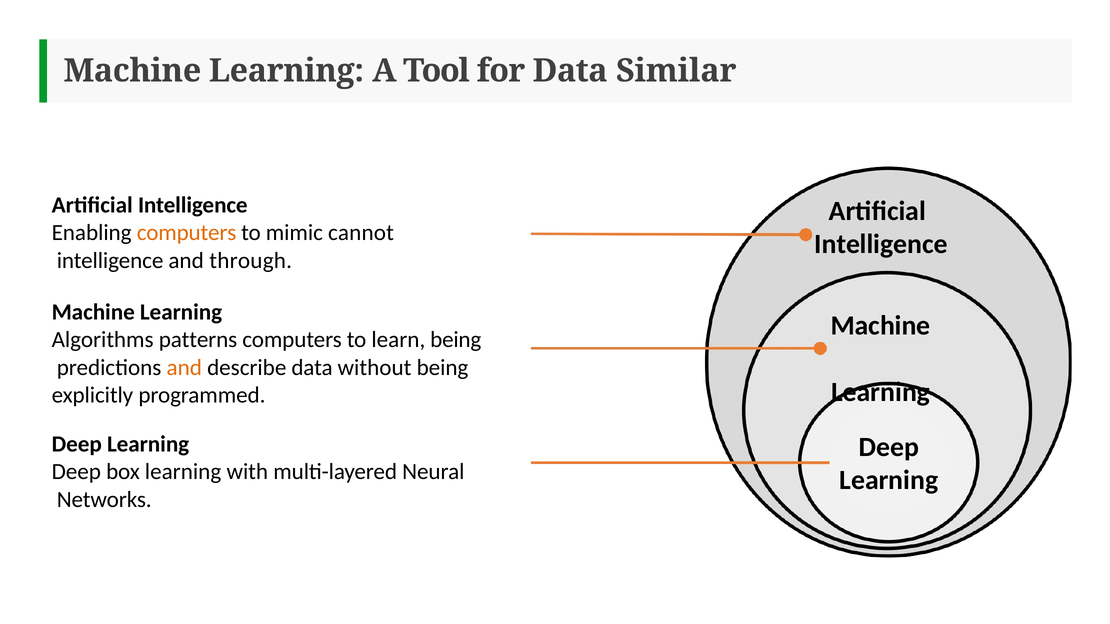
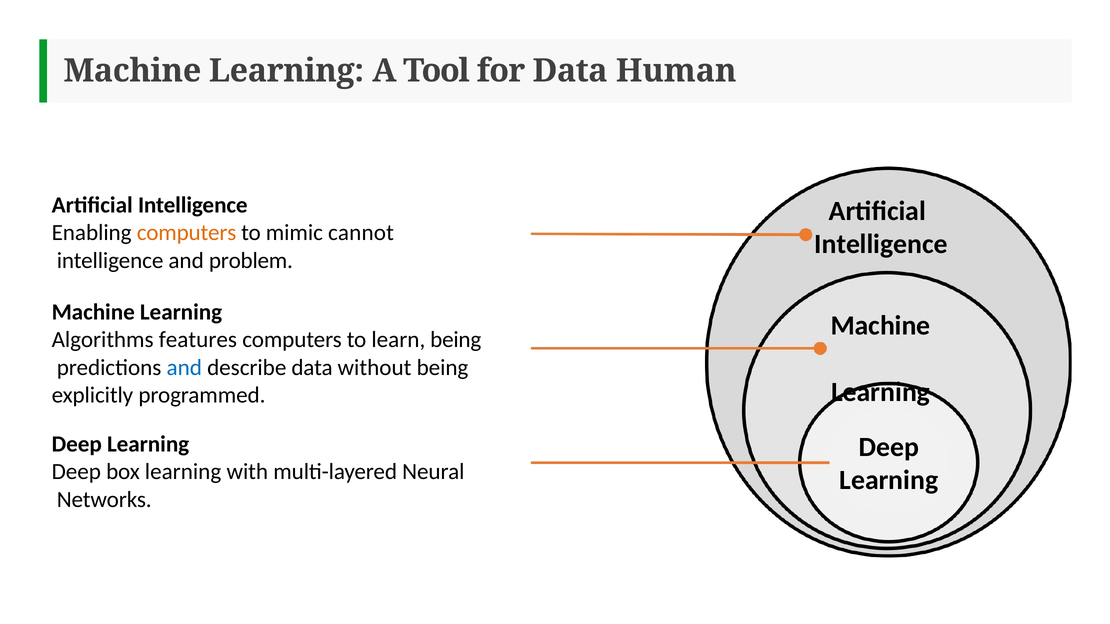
Similar: Similar -> Human
through: through -> problem
patterns: patterns -> features
and at (184, 368) colour: orange -> blue
